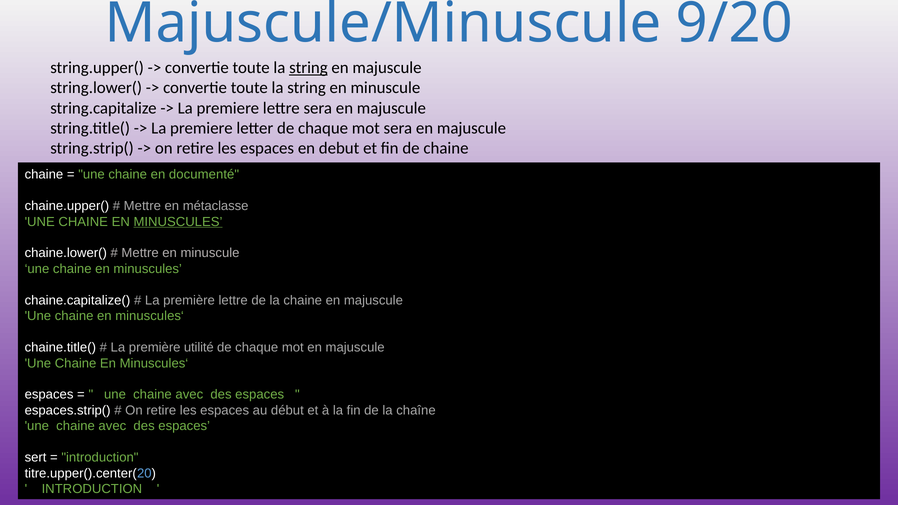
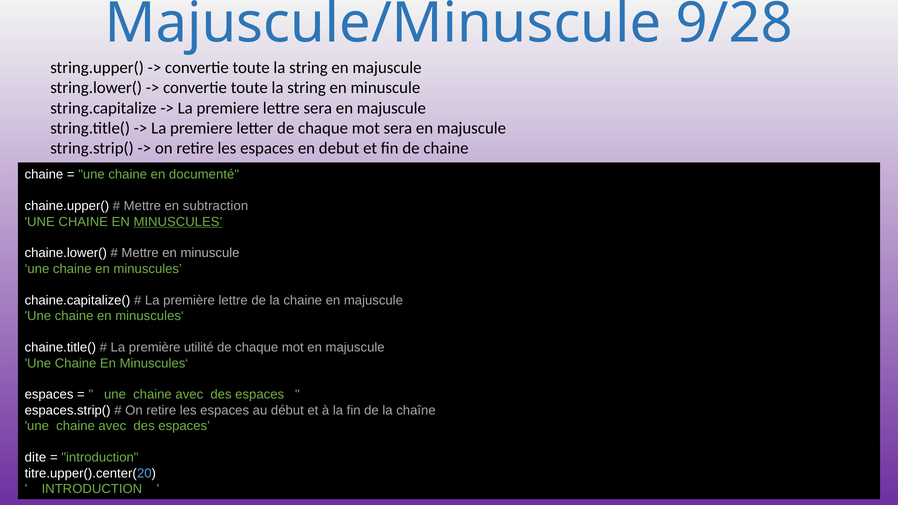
9/20: 9/20 -> 9/28
string at (308, 68) underline: present -> none
métaclasse: métaclasse -> subtraction
sert: sert -> dite
